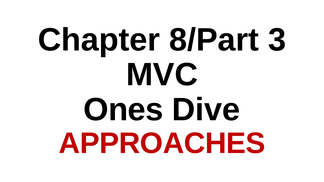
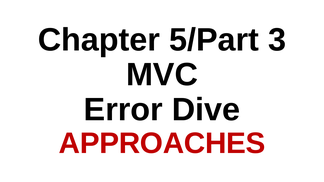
8/Part: 8/Part -> 5/Part
Ones: Ones -> Error
